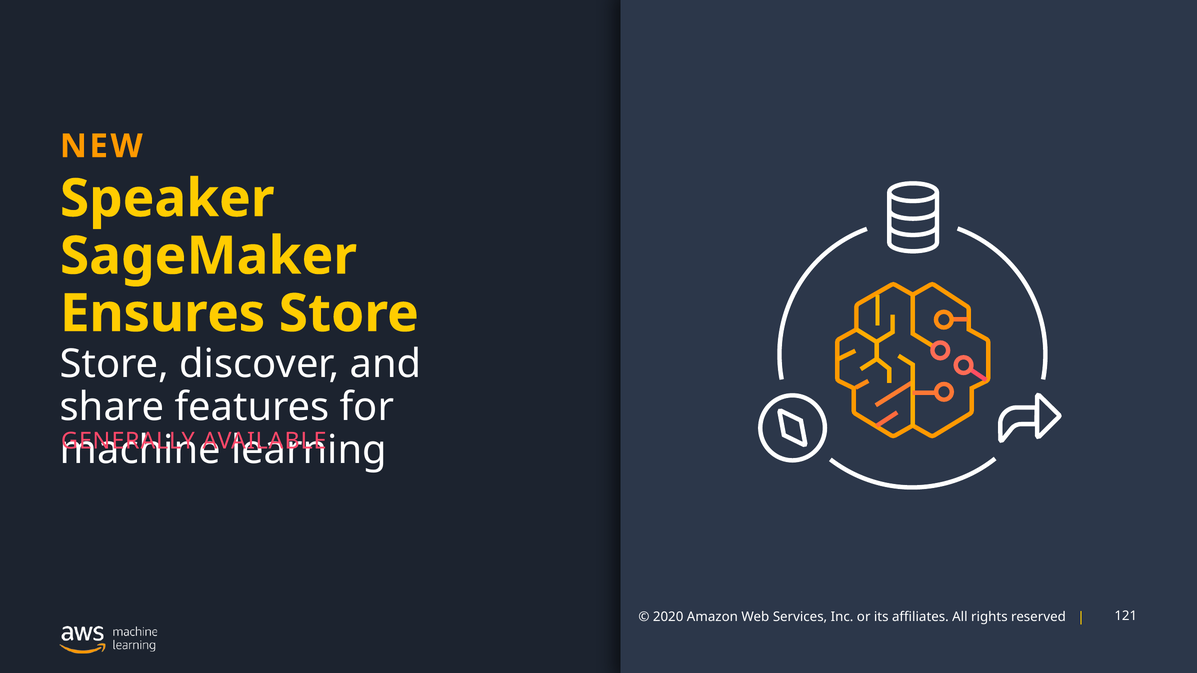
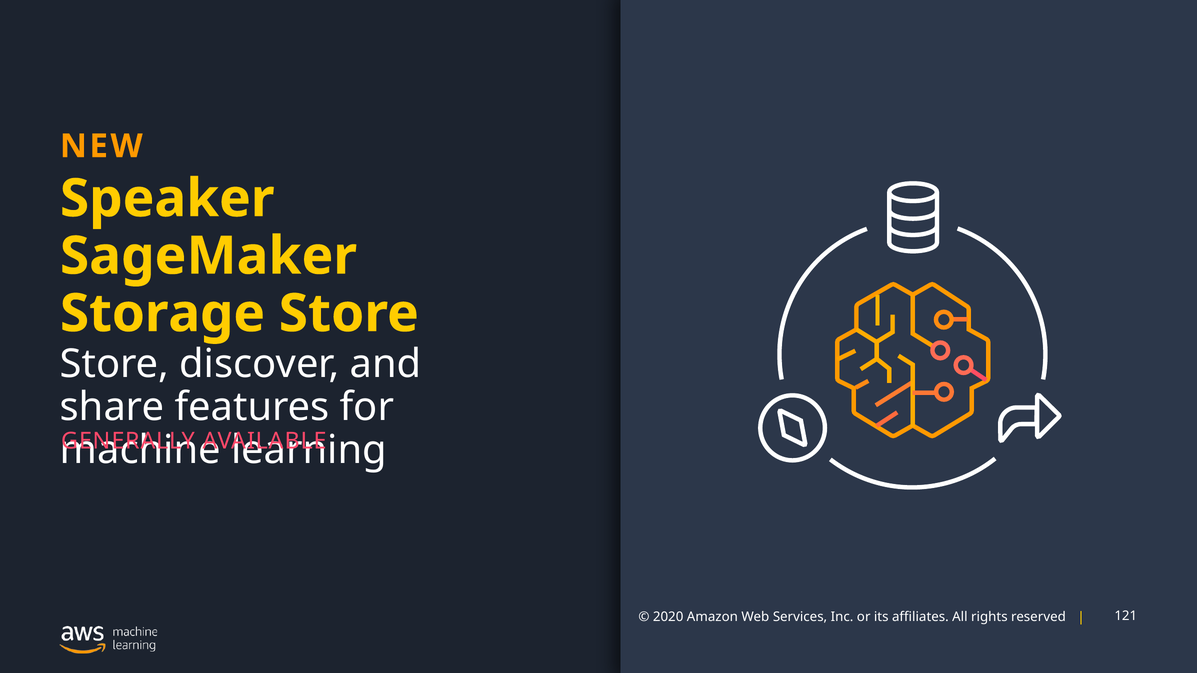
Ensures: Ensures -> Storage
